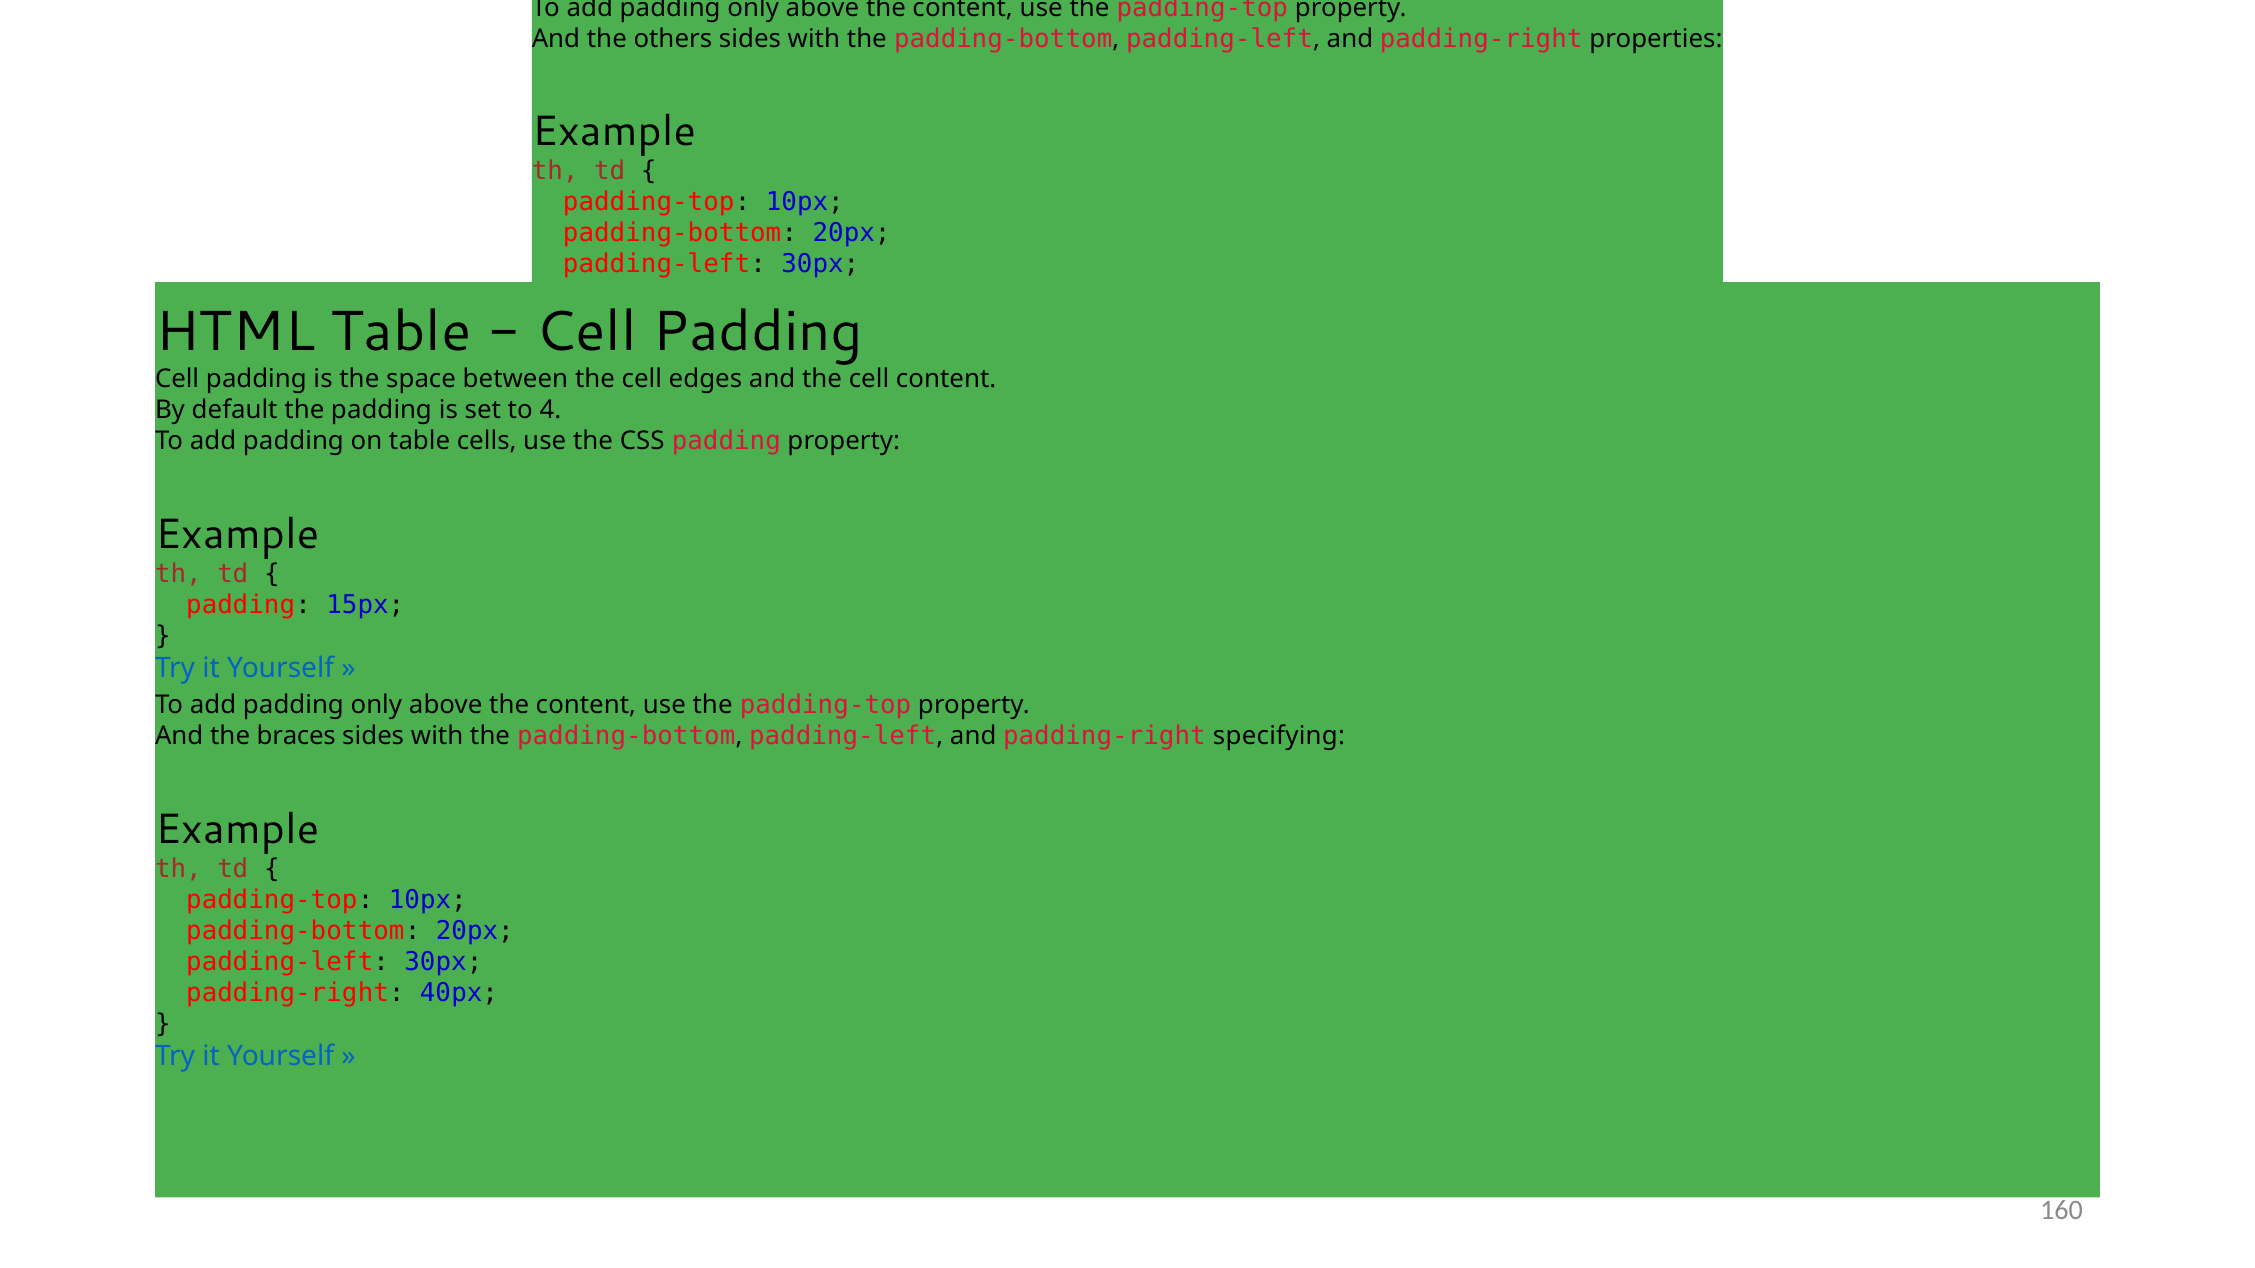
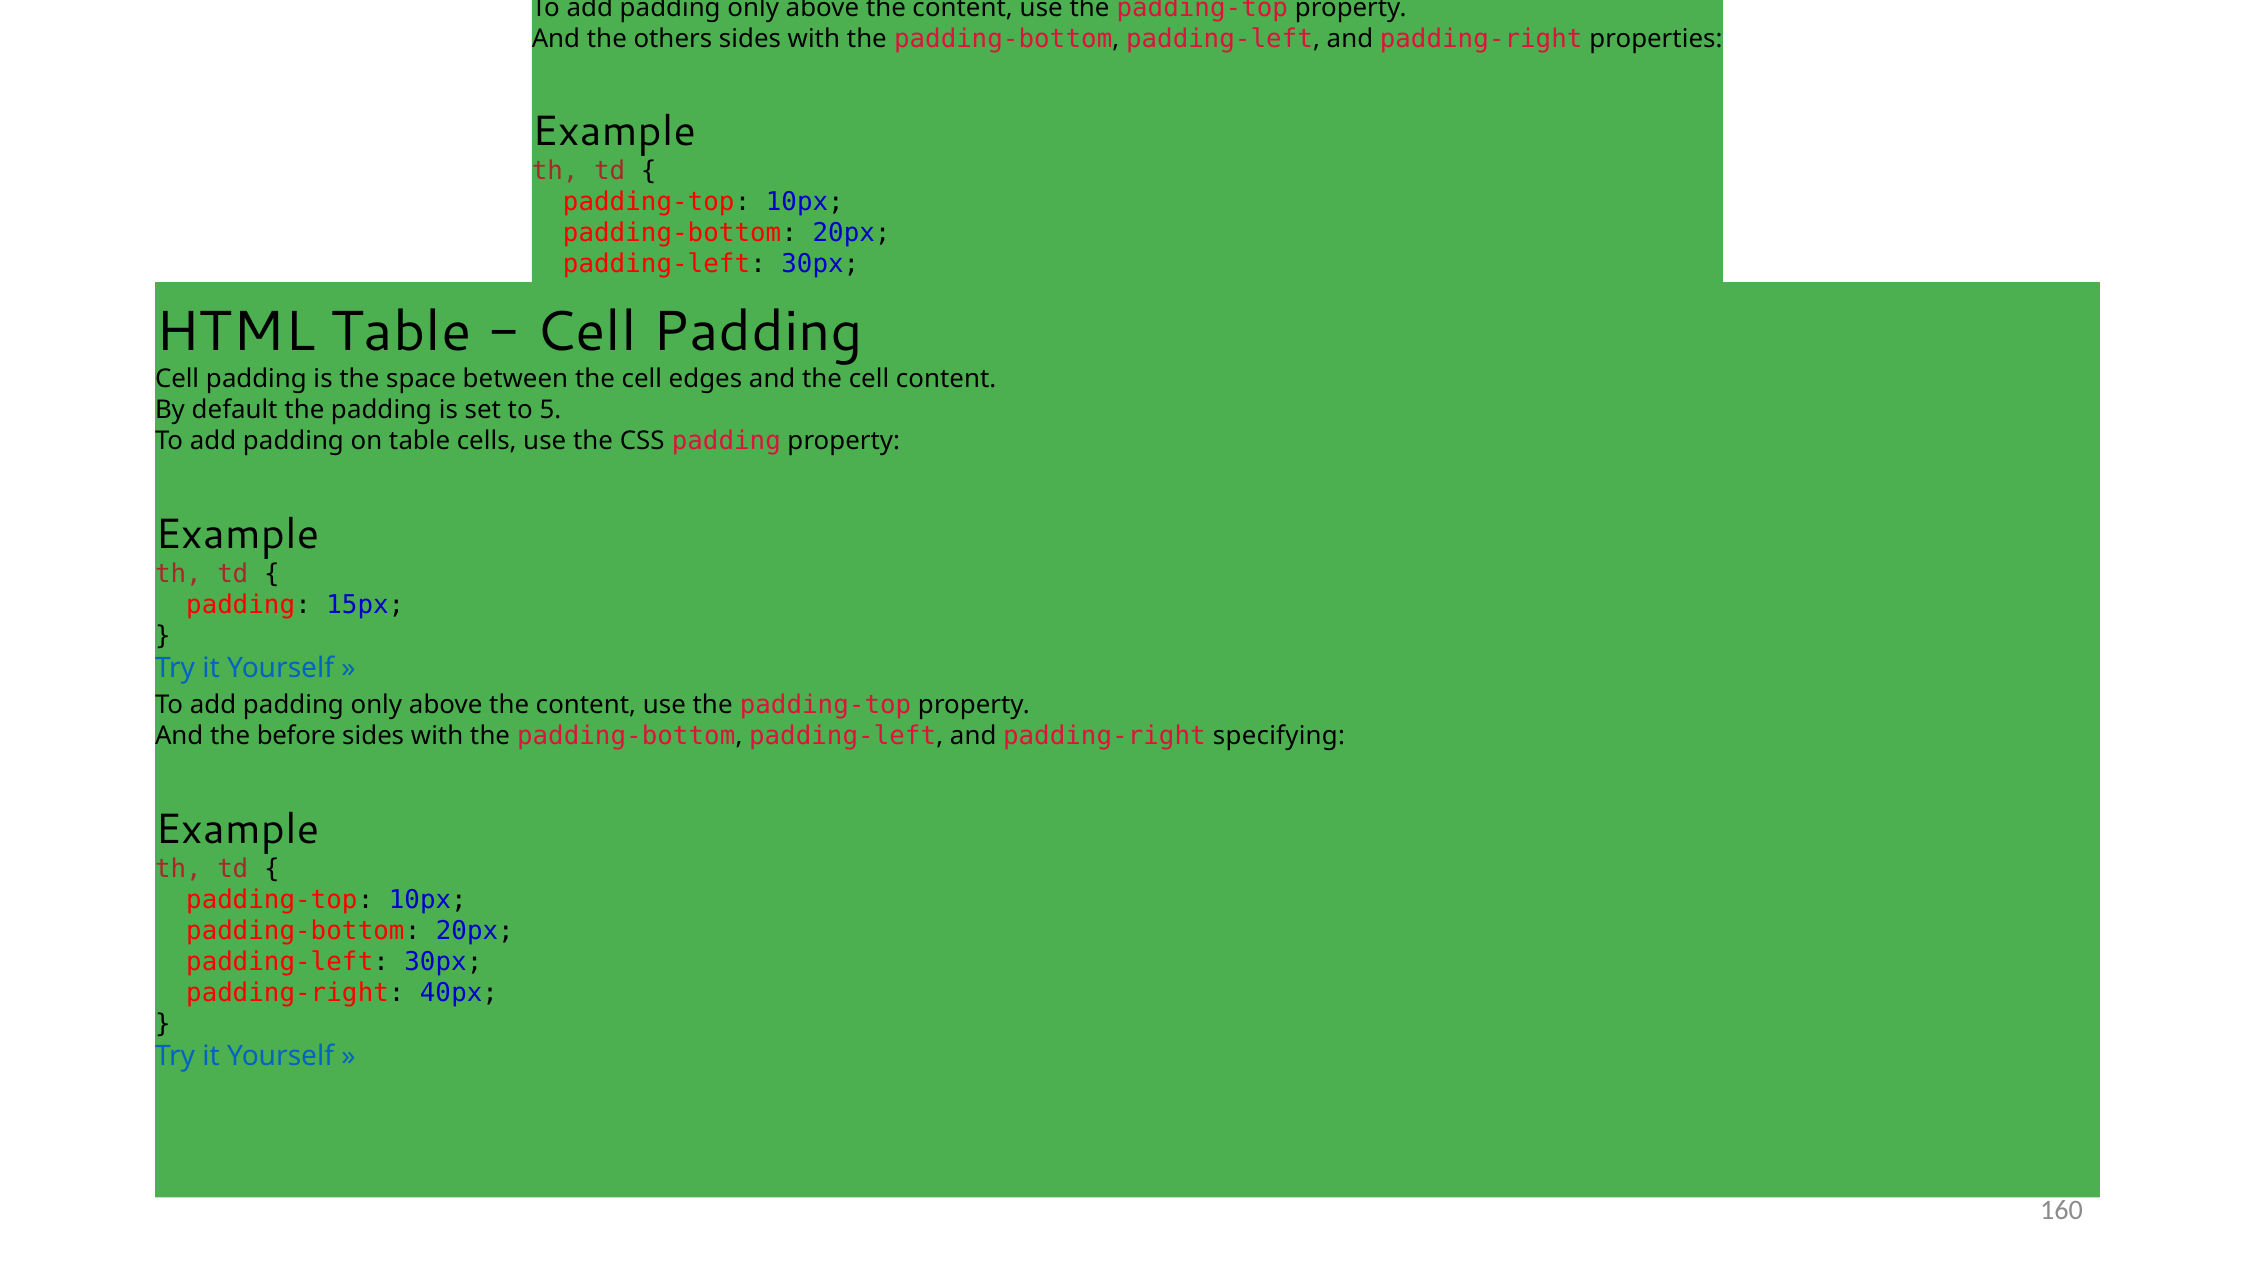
4: 4 -> 5
braces: braces -> before
